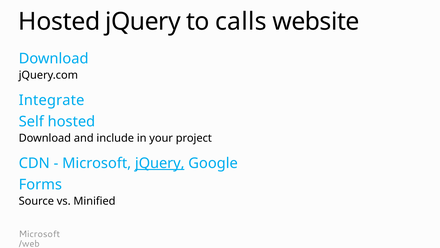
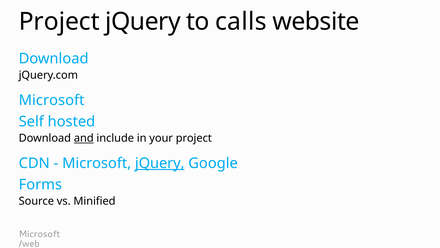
Hosted at (59, 21): Hosted -> Project
Integrate at (52, 100): Integrate -> Microsoft
and underline: none -> present
